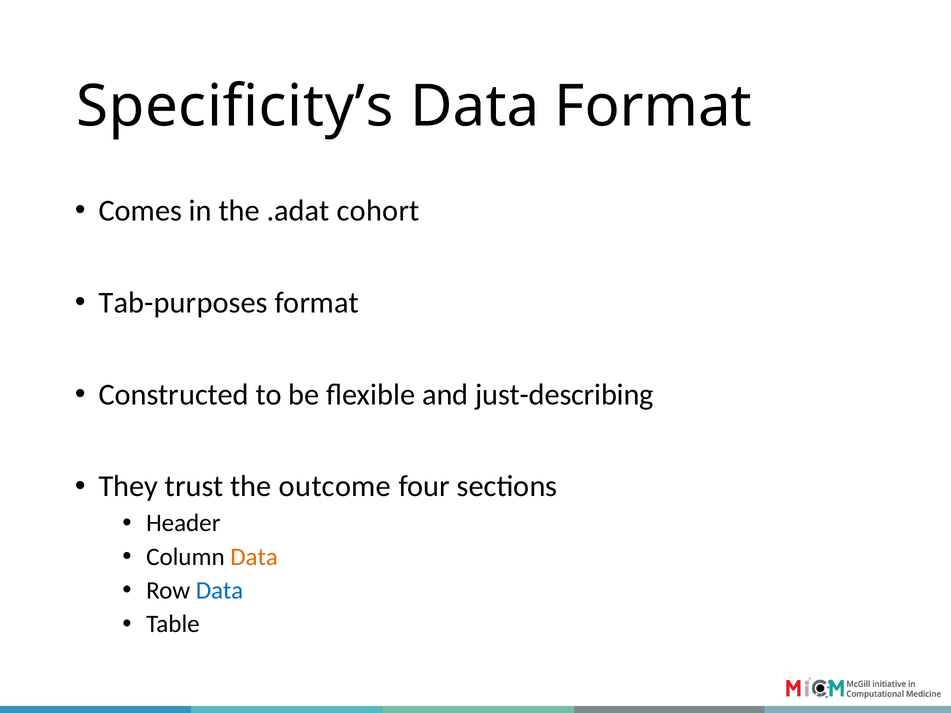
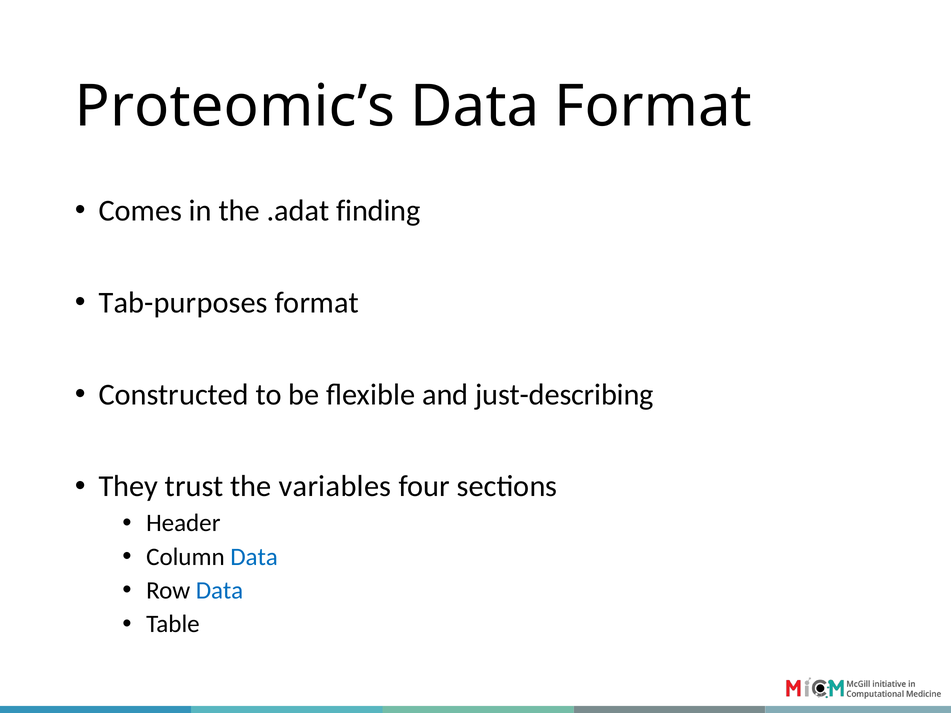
Specificity’s: Specificity’s -> Proteomic’s
cohort: cohort -> finding
outcome: outcome -> variables
Data at (254, 557) colour: orange -> blue
